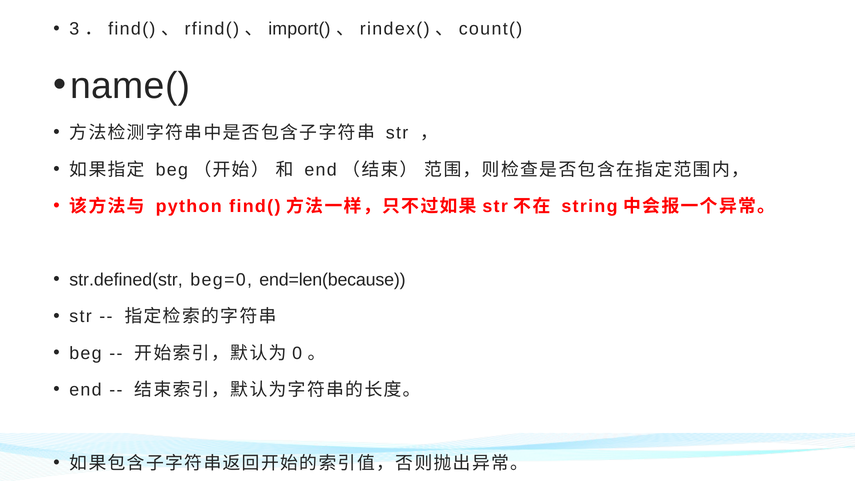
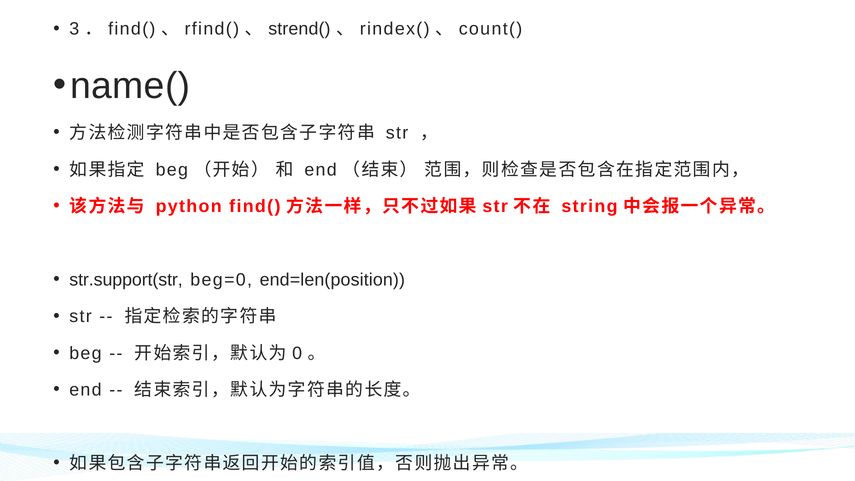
import(: import( -> strend(
str.defined(str: str.defined(str -> str.support(str
end=len(because: end=len(because -> end=len(position
